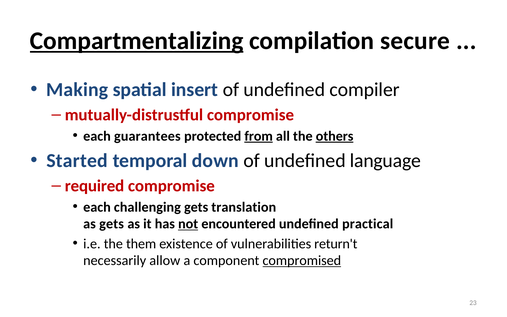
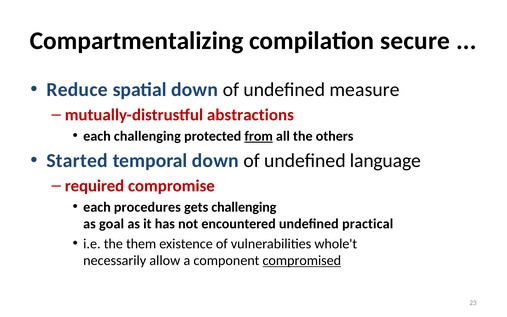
Compartmentalizing underline: present -> none
Making: Making -> Reduce
spatial insert: insert -> down
compiler: compiler -> measure
mutually-distrustful compromise: compromise -> abstractions
each guarantees: guarantees -> challenging
others underline: present -> none
challenging: challenging -> procedures
gets translation: translation -> challenging
as gets: gets -> goal
not underline: present -> none
return't: return't -> whole't
